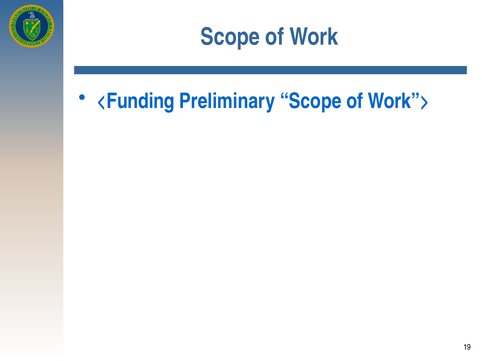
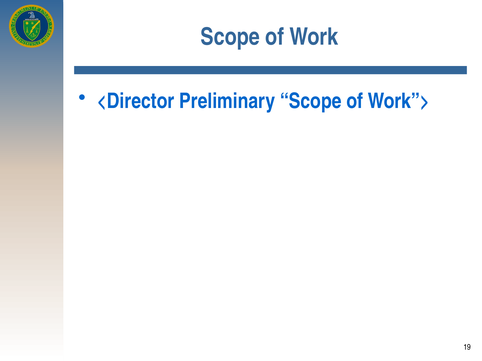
<Funding: <Funding -> <Director
